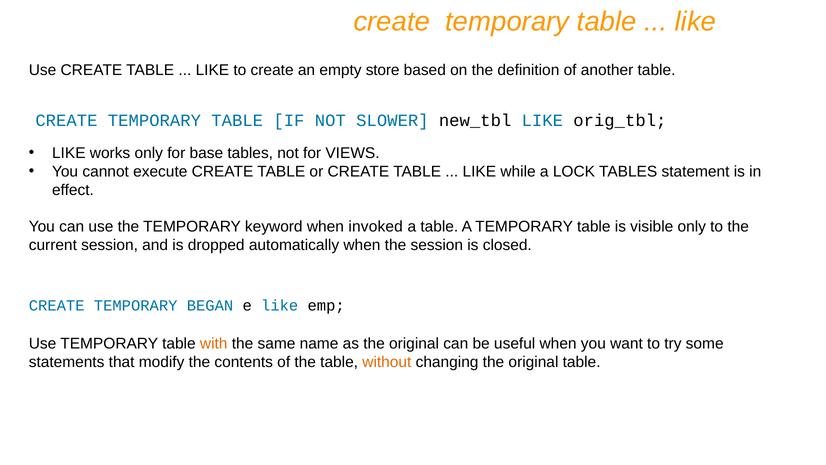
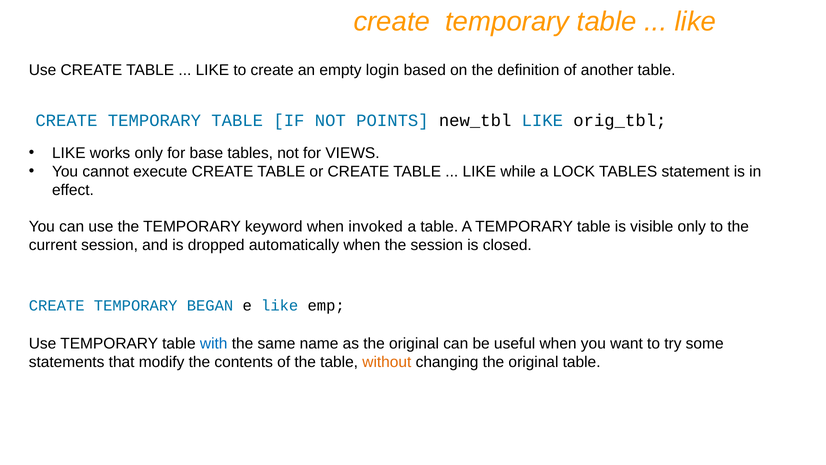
store: store -> login
SLOWER: SLOWER -> POINTS
with colour: orange -> blue
